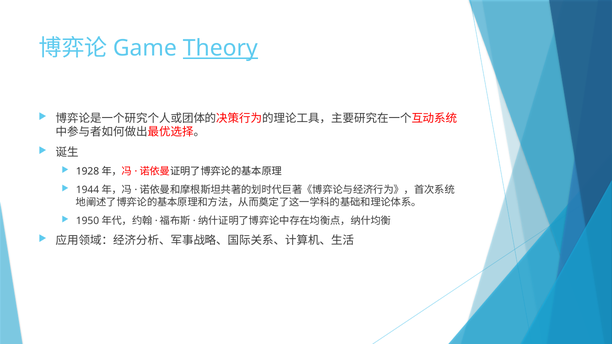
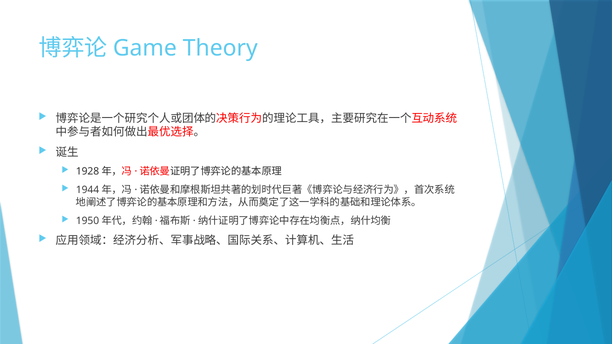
Theory underline: present -> none
